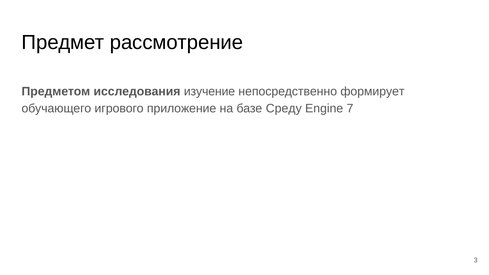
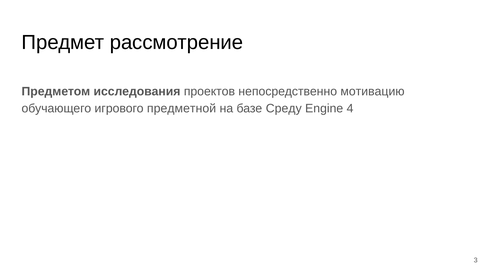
изучение: изучение -> проектов
формирует: формирует -> мотивацию
приложение: приложение -> предметной
7: 7 -> 4
